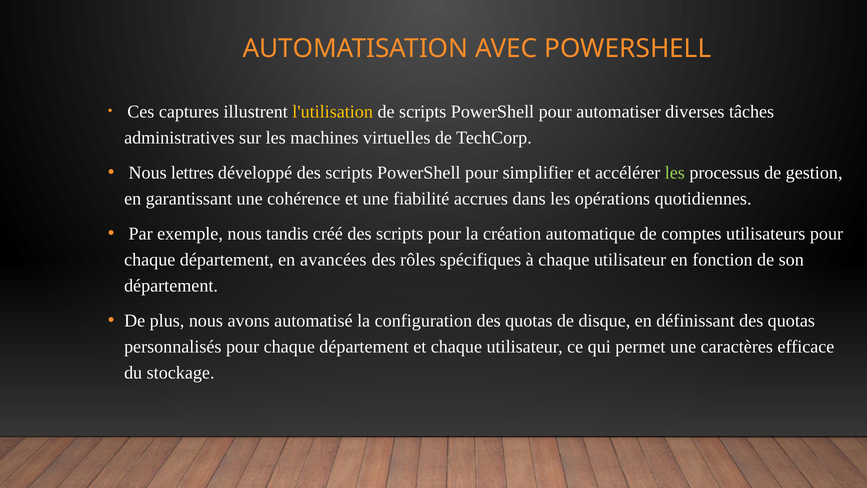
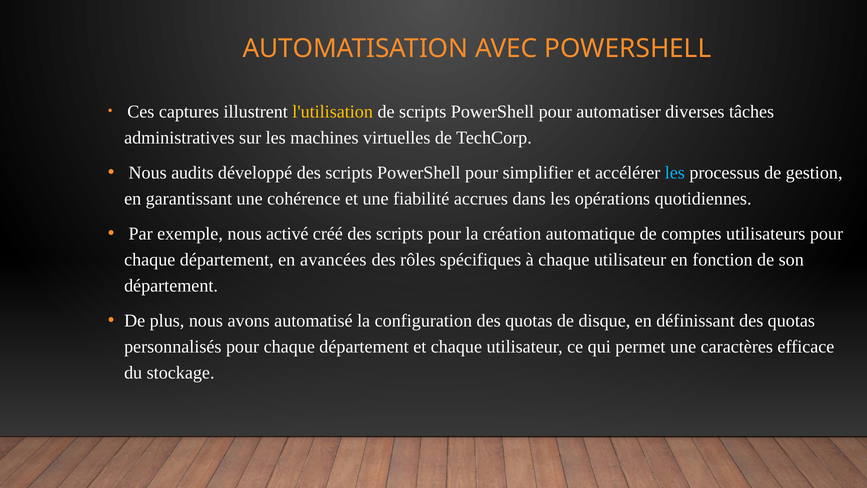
lettres: lettres -> audits
les at (675, 173) colour: light green -> light blue
tandis: tandis -> activé
